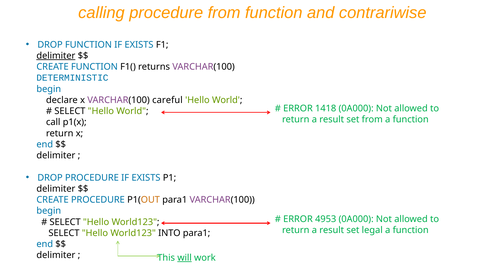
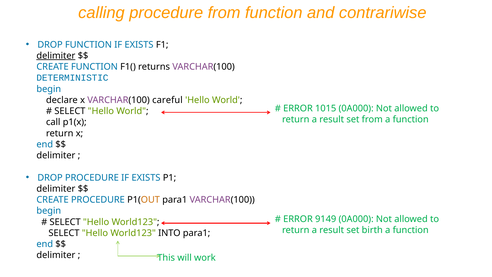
1418: 1418 -> 1015
4953: 4953 -> 9149
legal: legal -> birth
will underline: present -> none
